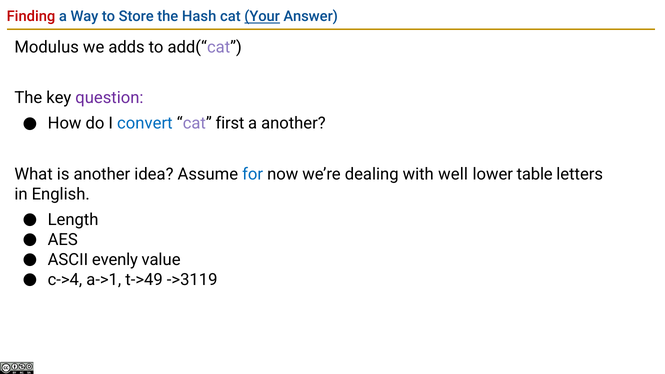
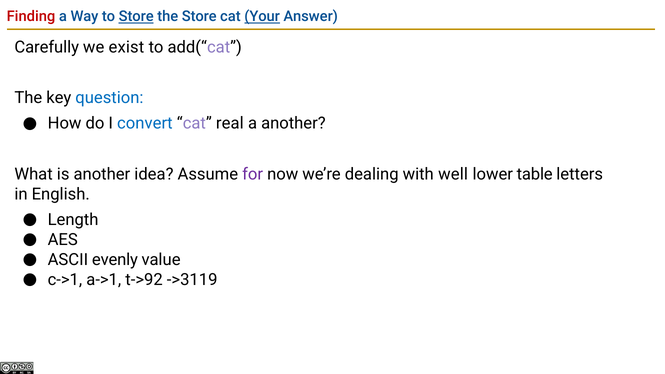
Store at (136, 17) underline: none -> present
the Hash: Hash -> Store
Modulus: Modulus -> Carefully
adds: adds -> exist
question colour: purple -> blue
first: first -> real
for colour: blue -> purple
c->4: c->4 -> c->1
t->49: t->49 -> t->92
